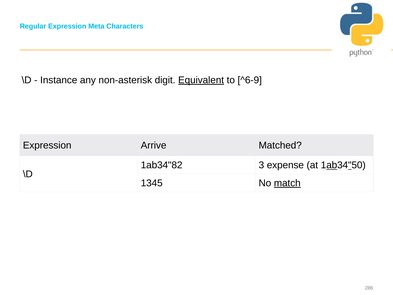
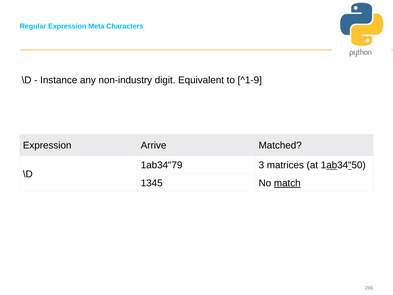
non-asterisk: non-asterisk -> non-industry
Equivalent underline: present -> none
^6-9: ^6-9 -> ^1-9
1ab34"82: 1ab34"82 -> 1ab34"79
expense: expense -> matrices
